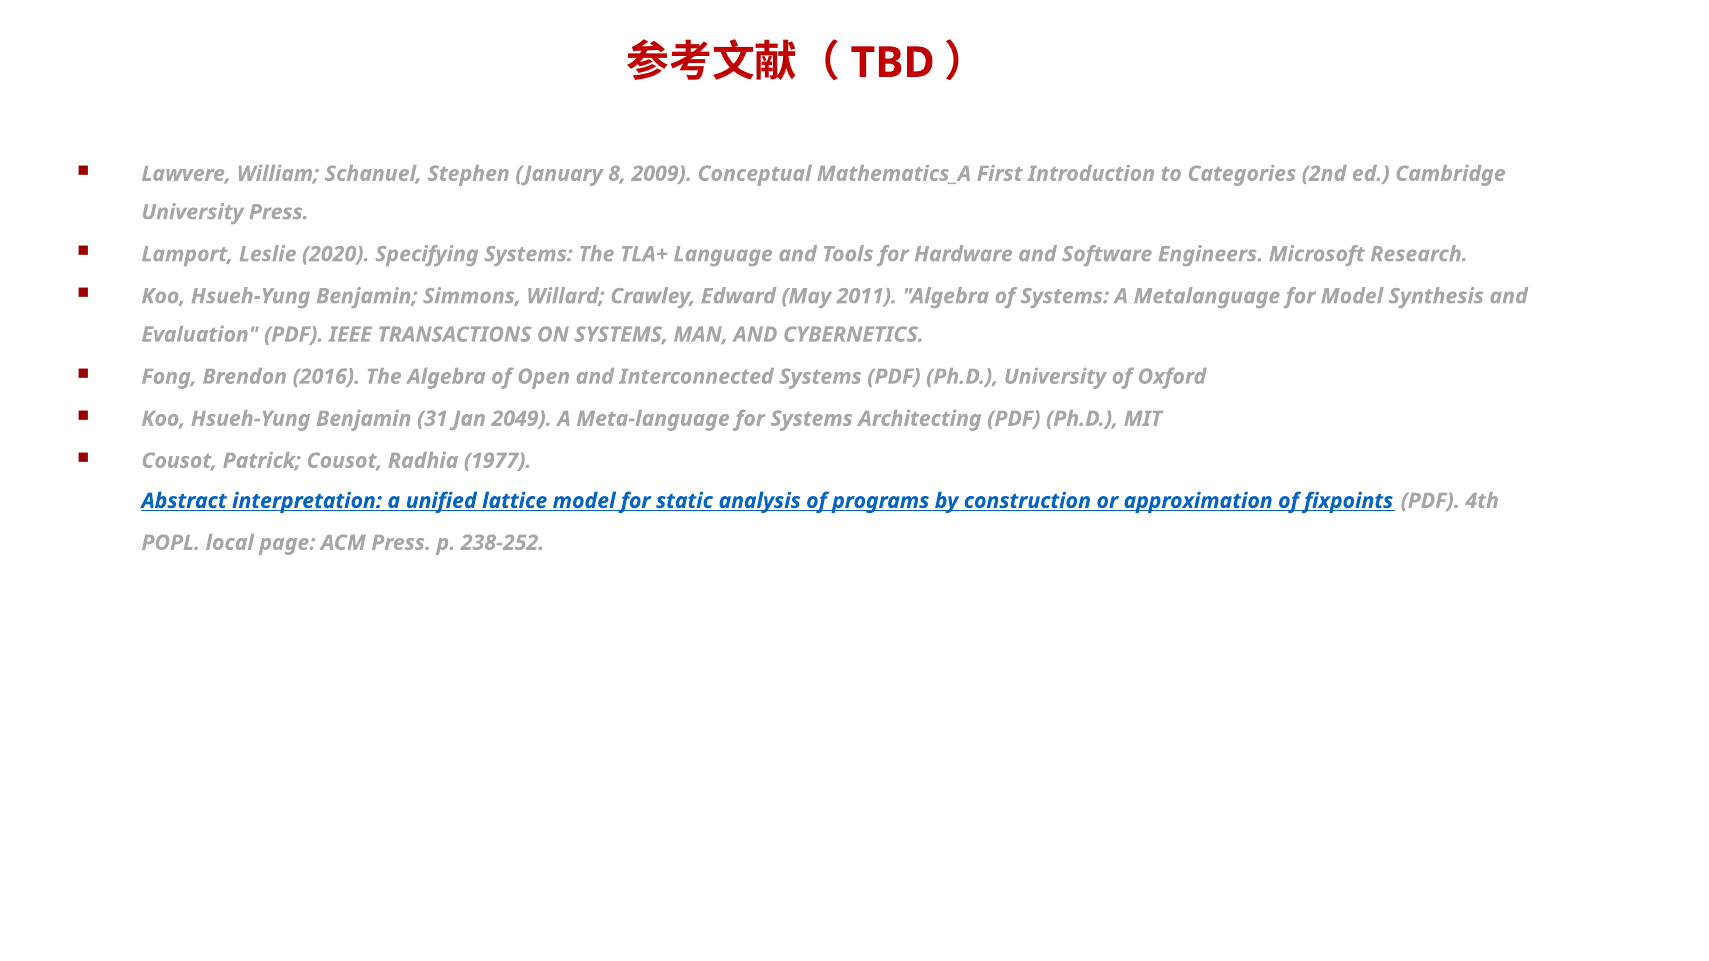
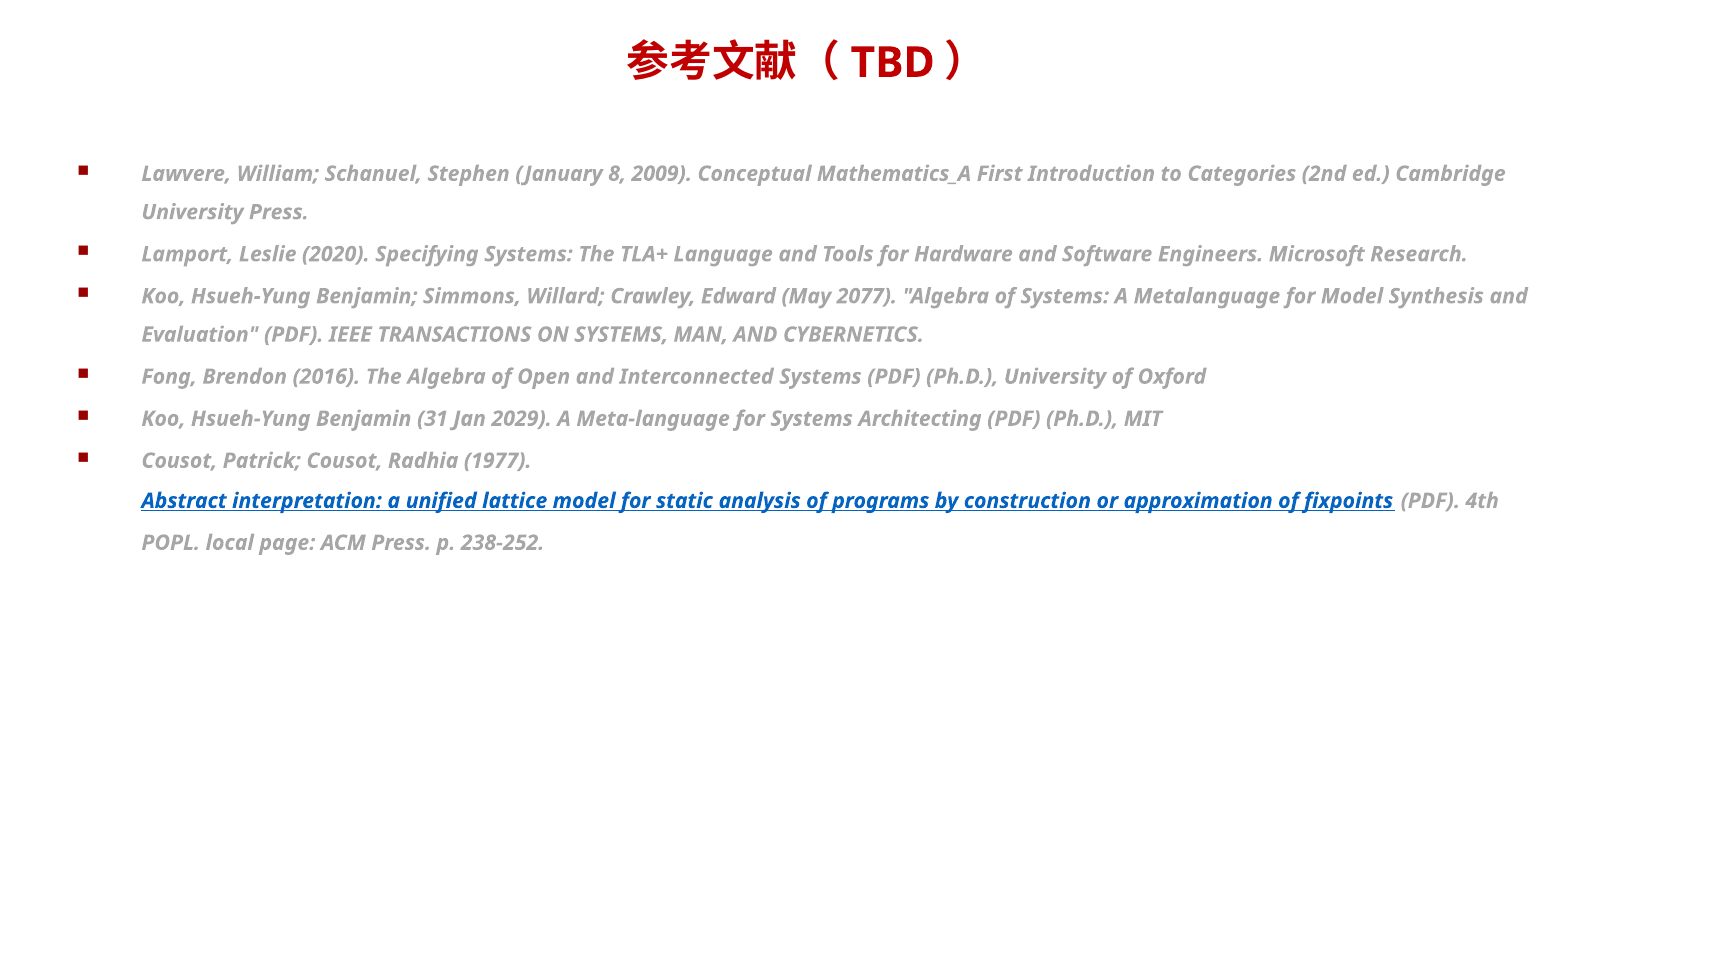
2011: 2011 -> 2077
2049: 2049 -> 2029
